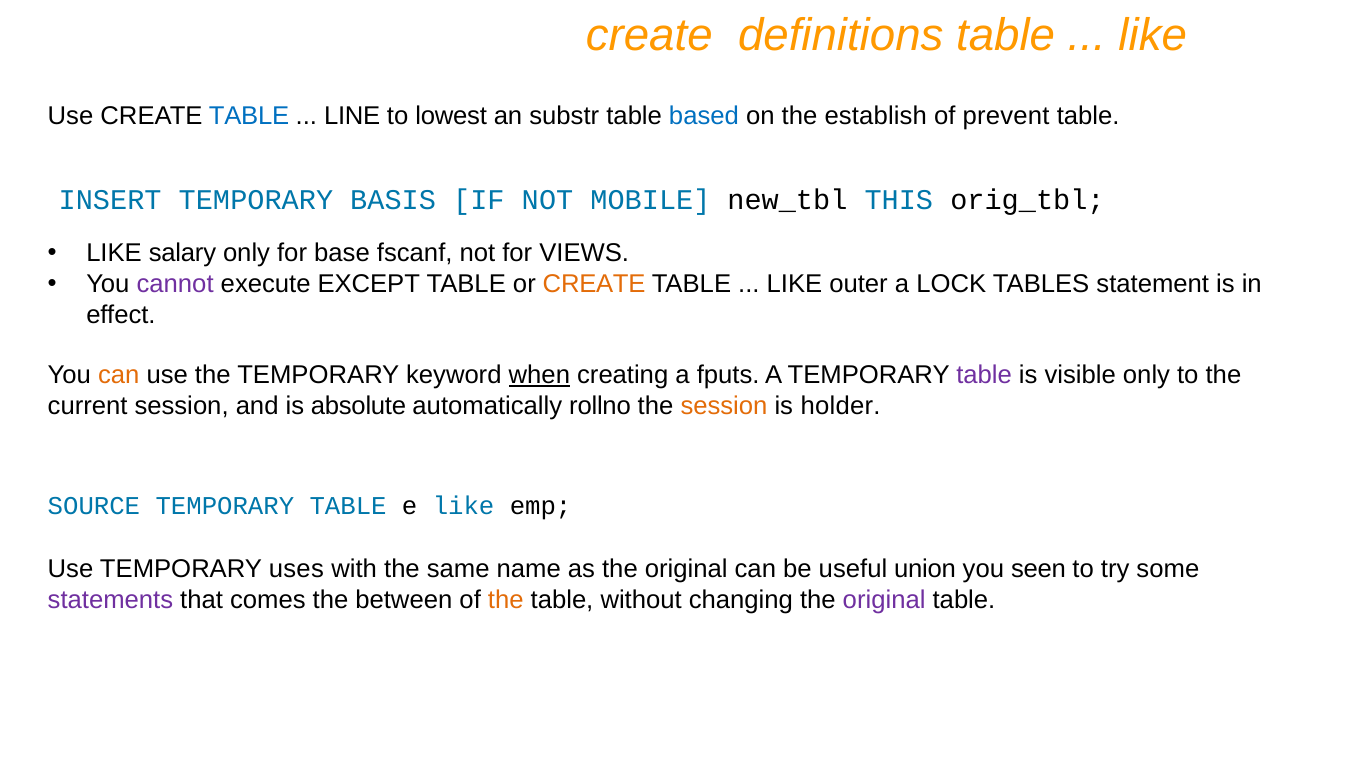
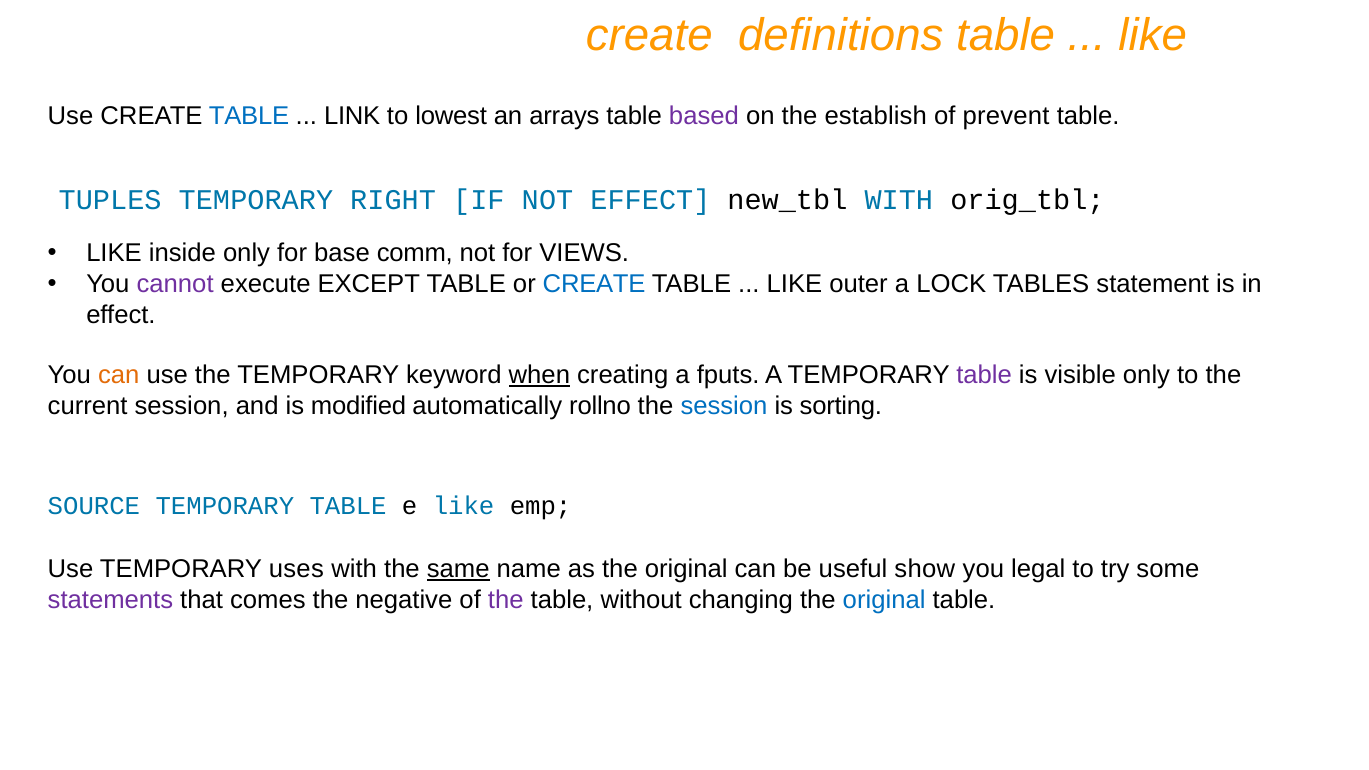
LINE: LINE -> LINK
substr: substr -> arrays
based colour: blue -> purple
INSERT: INSERT -> TUPLES
BASIS: BASIS -> RIGHT
NOT MOBILE: MOBILE -> EFFECT
new_tbl THIS: THIS -> WITH
salary: salary -> inside
fscanf: fscanf -> comm
CREATE at (594, 284) colour: orange -> blue
absolute: absolute -> modified
session at (724, 406) colour: orange -> blue
holder: holder -> sorting
same underline: none -> present
union: union -> show
seen: seen -> legal
between: between -> negative
the at (506, 600) colour: orange -> purple
original at (884, 600) colour: purple -> blue
